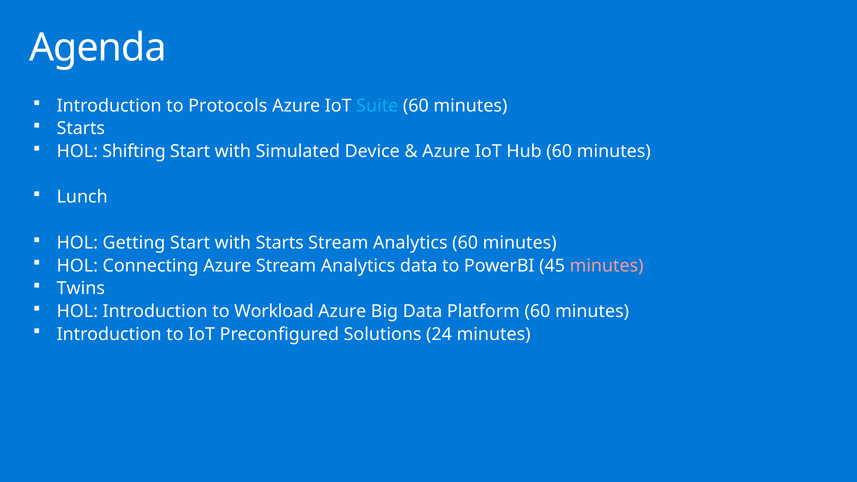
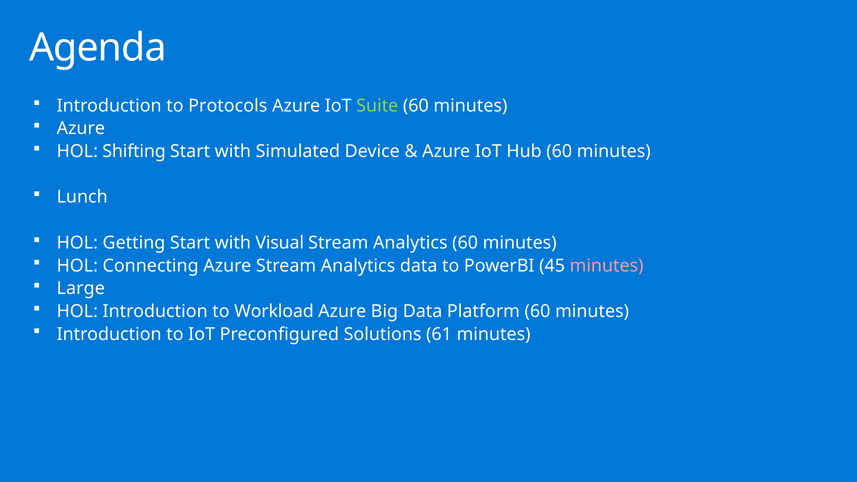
Suite colour: light blue -> light green
Starts at (81, 129): Starts -> Azure
with Starts: Starts -> Visual
Twins: Twins -> Large
24: 24 -> 61
